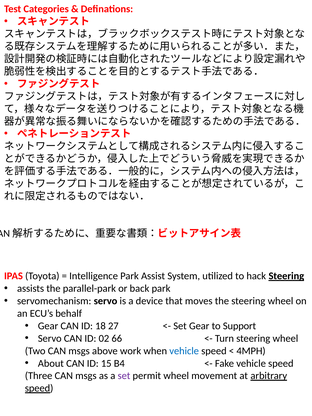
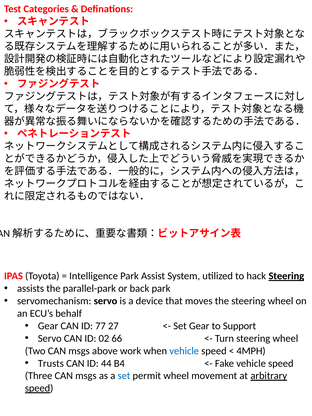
18: 18 -> 77
About: About -> Trusts
15: 15 -> 44
set at (124, 376) colour: purple -> blue
